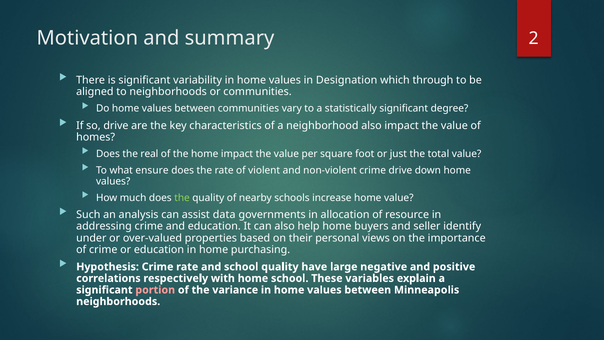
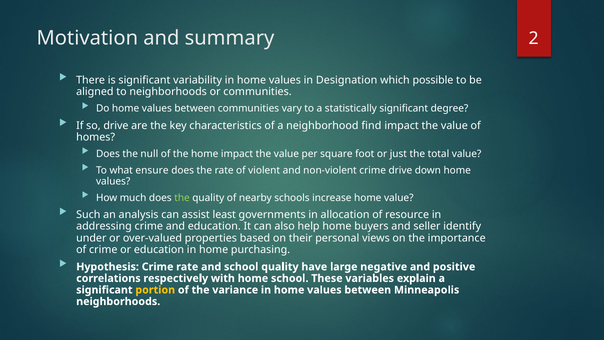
through: through -> possible
neighborhood also: also -> find
real: real -> null
data: data -> least
portion colour: pink -> yellow
